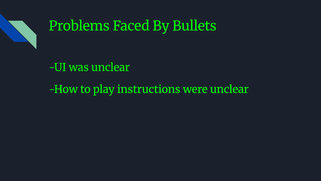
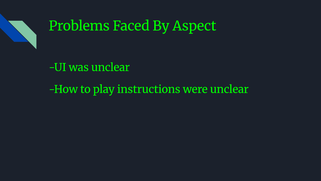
Bullets: Bullets -> Aspect
